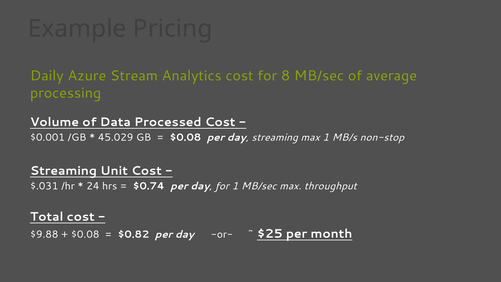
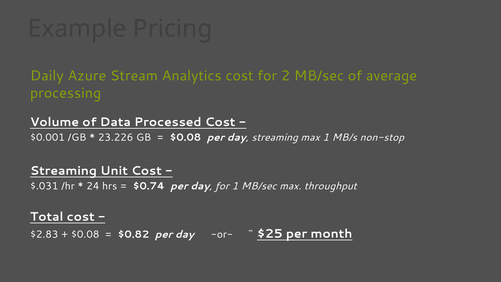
8: 8 -> 2
45.029: 45.029 -> 23.226
$9.88: $9.88 -> $2.83
